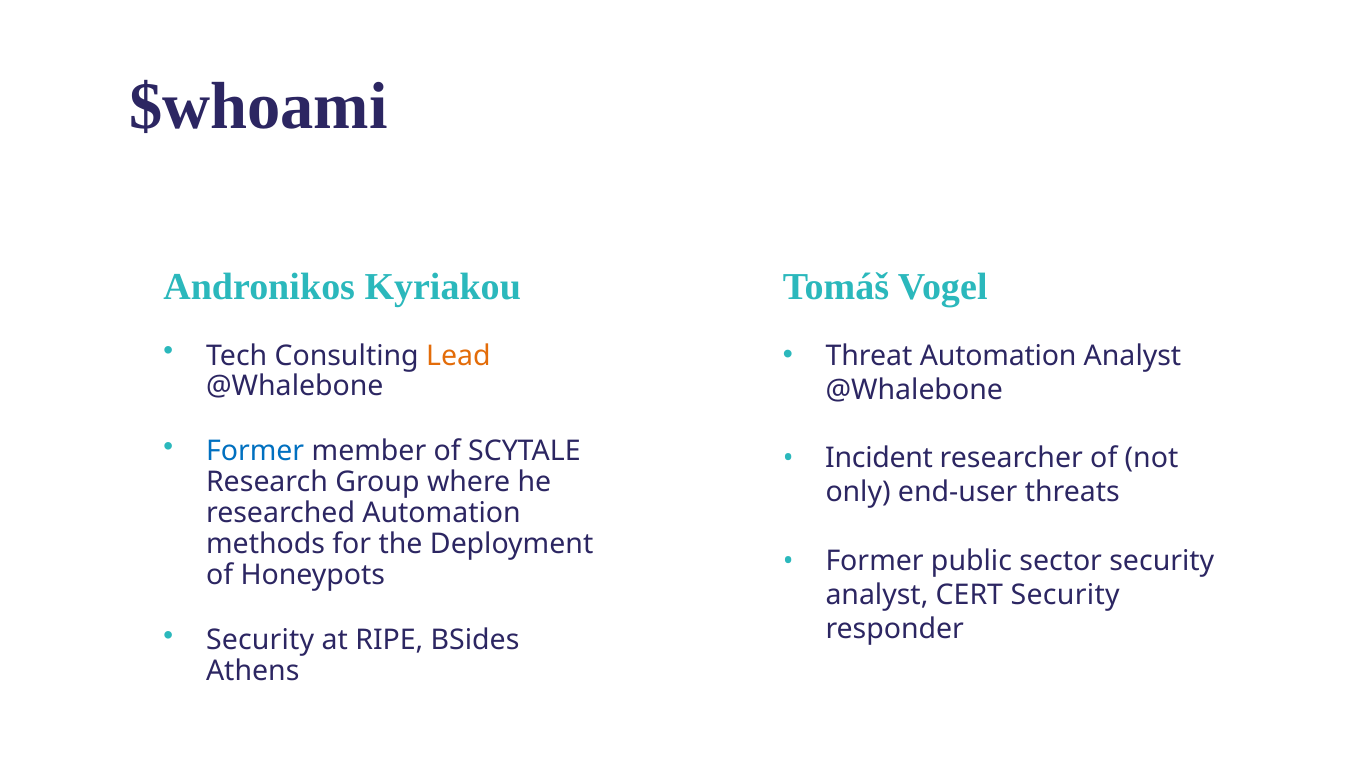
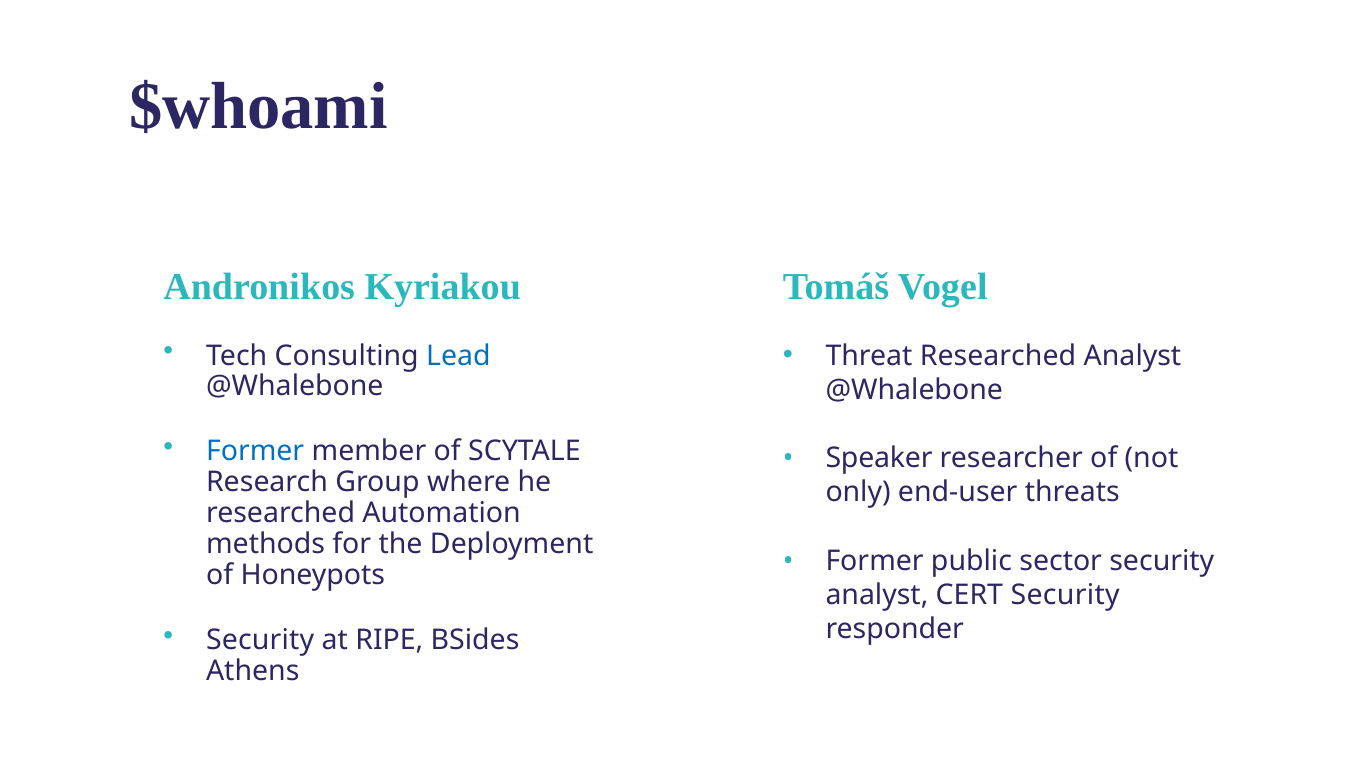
Lead colour: orange -> blue
Threat Automation: Automation -> Researched
Incident: Incident -> Speaker
